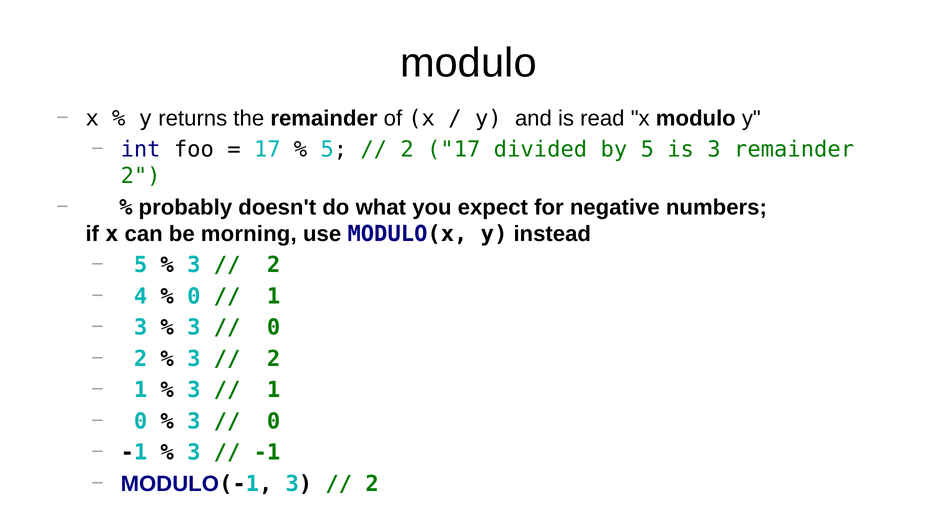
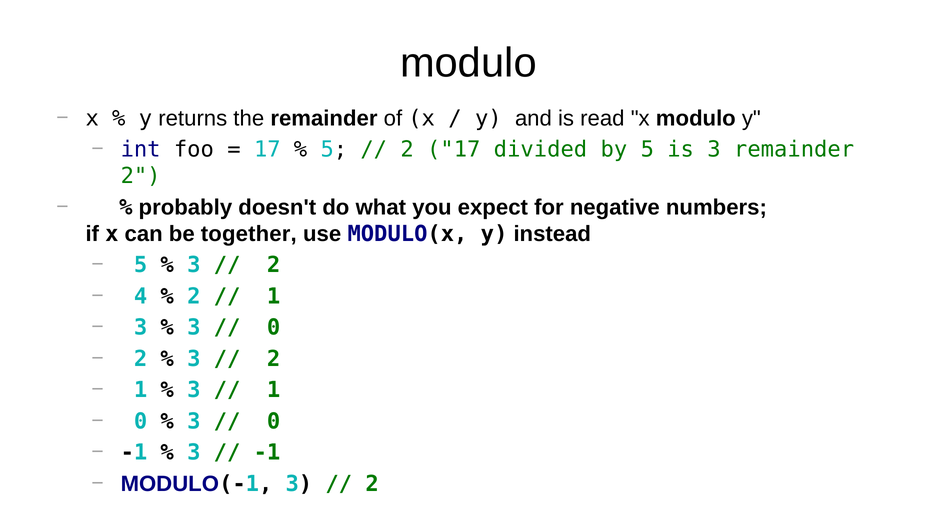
morning: morning -> together
0 at (194, 296): 0 -> 2
